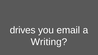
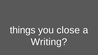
drives: drives -> things
email: email -> close
